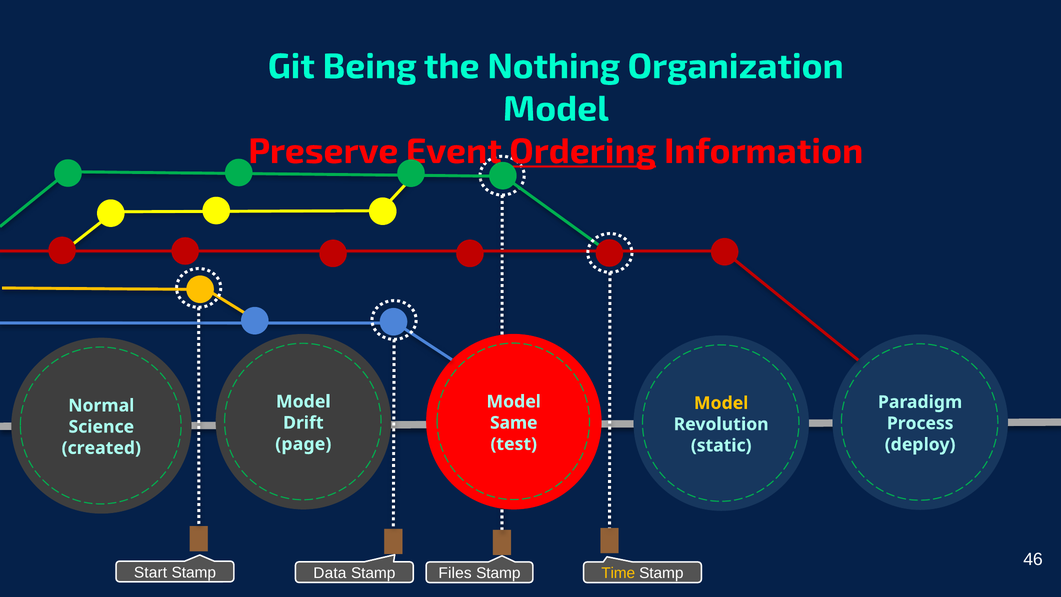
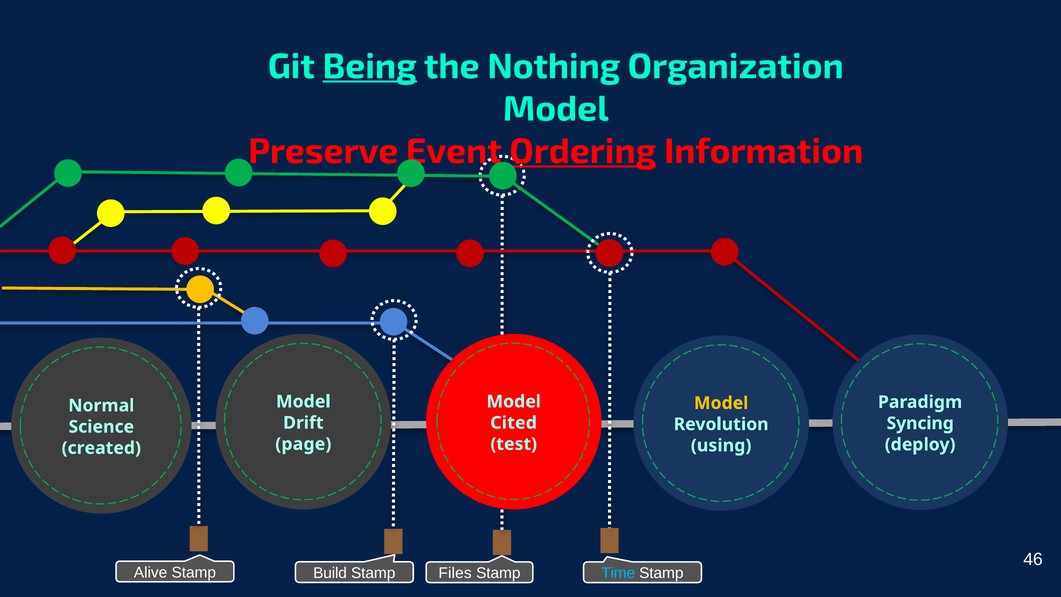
Being underline: none -> present
Same: Same -> Cited
Process: Process -> Syncing
static: static -> using
Start: Start -> Alive
Time colour: yellow -> light blue
Data: Data -> Build
